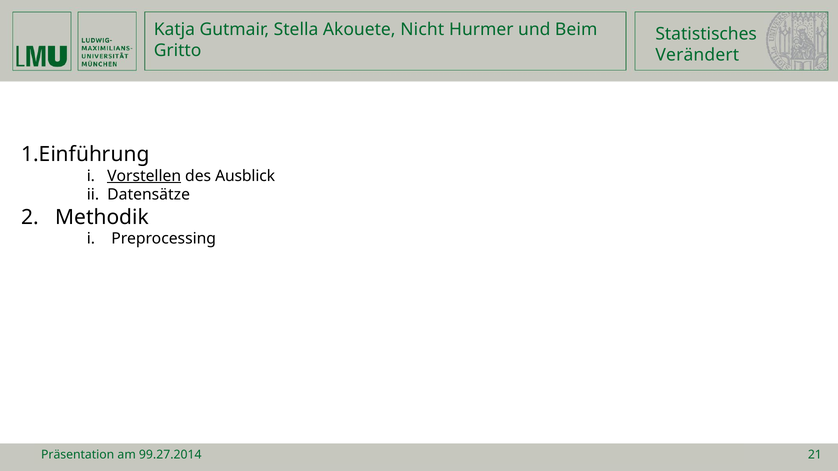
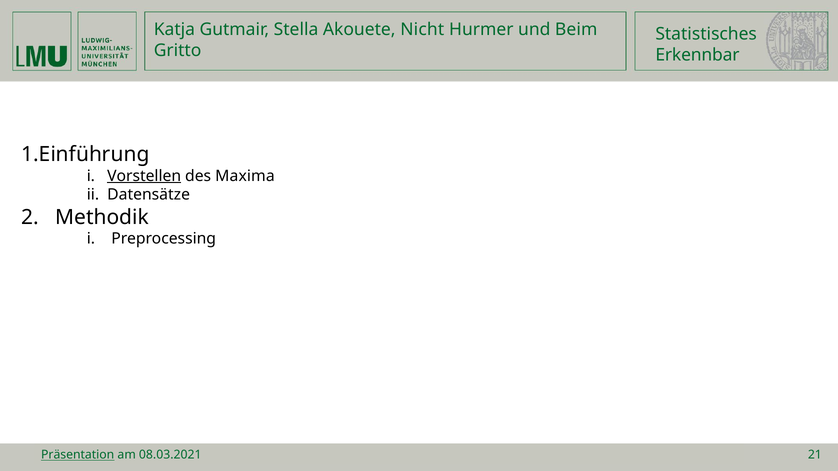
Verändert: Verändert -> Erkennbar
Ausblick: Ausblick -> Maxima
Präsentation underline: none -> present
99.27.2014: 99.27.2014 -> 08.03.2021
